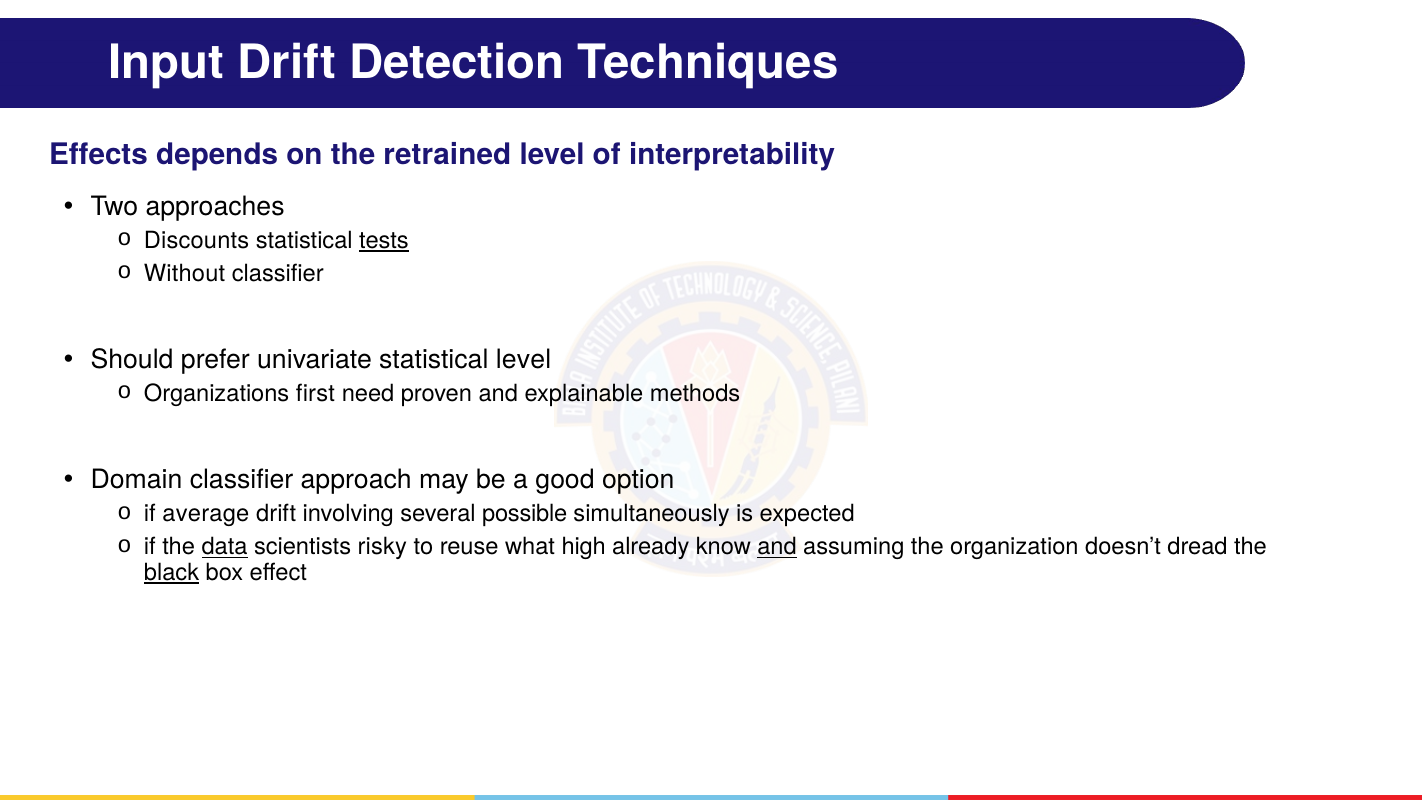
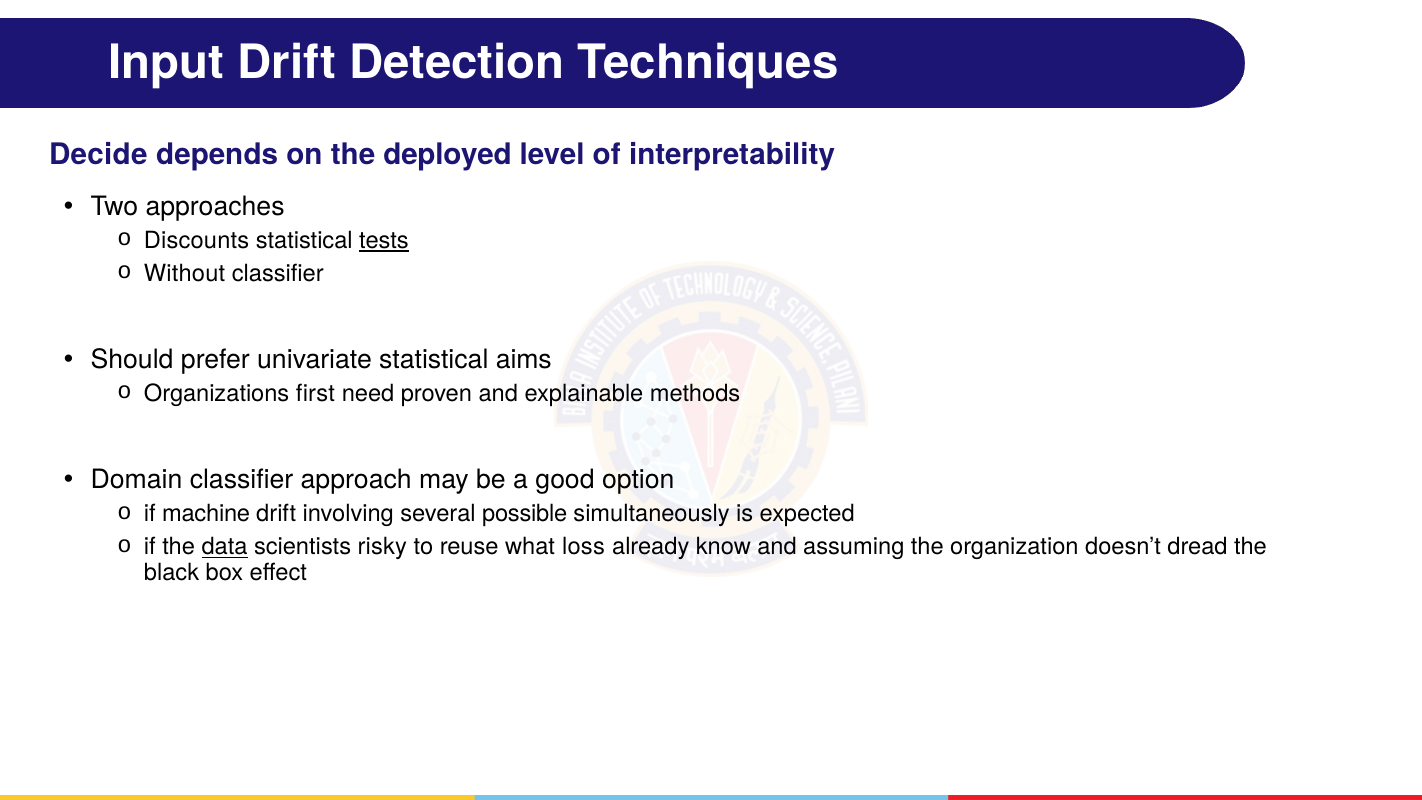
Effects: Effects -> Decide
retrained: retrained -> deployed
statistical level: level -> aims
average: average -> machine
high: high -> loss
and at (777, 547) underline: present -> none
black underline: present -> none
